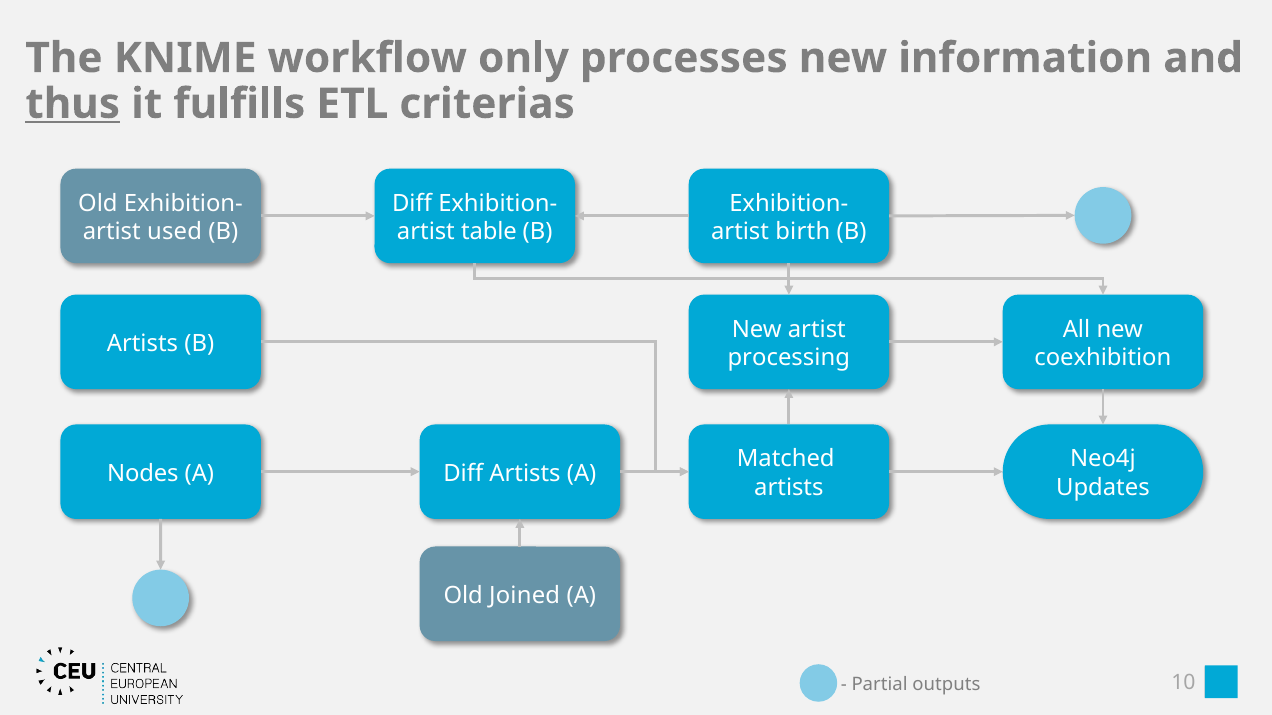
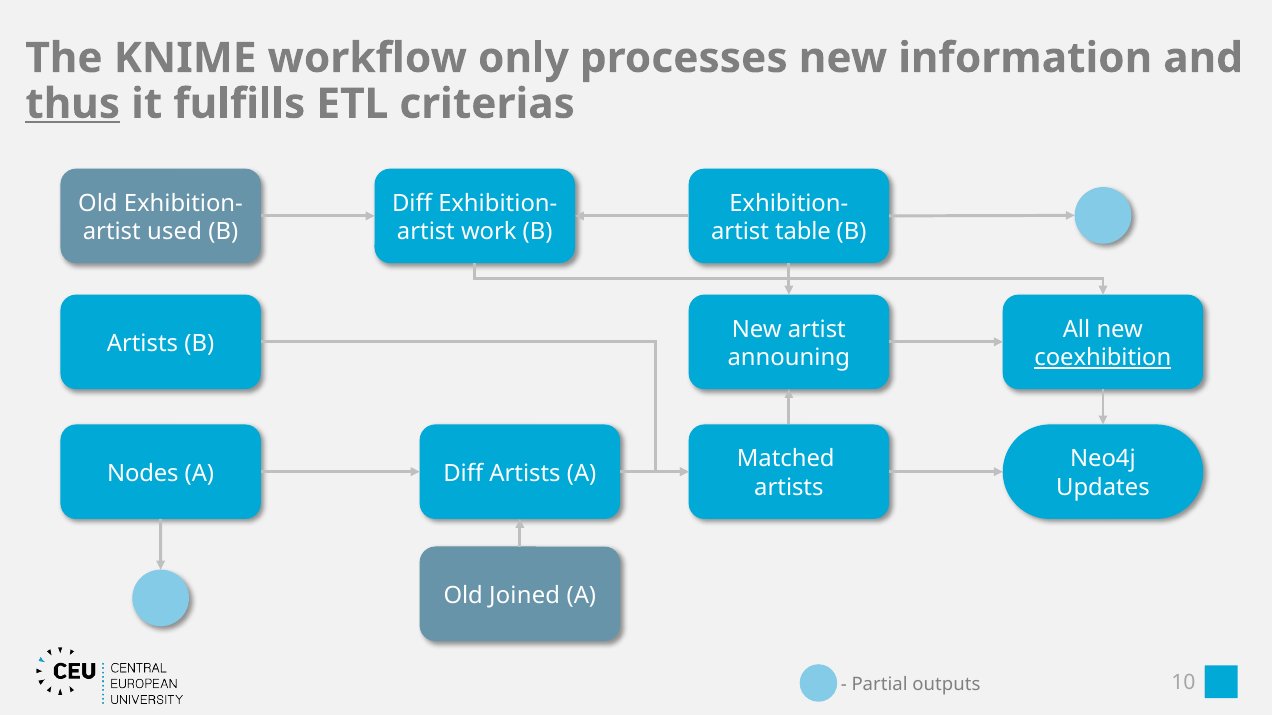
table: table -> work
birth: birth -> table
processing: processing -> announing
coexhibition underline: none -> present
